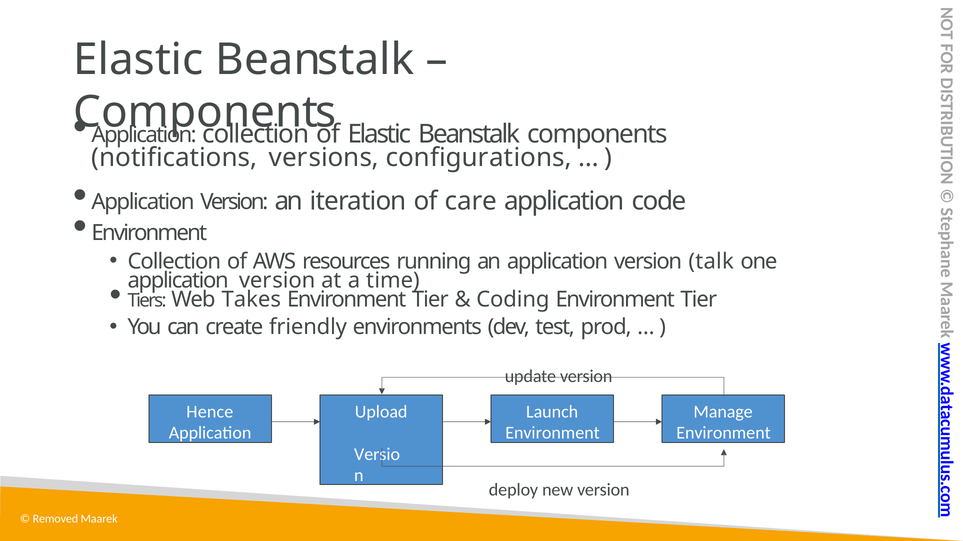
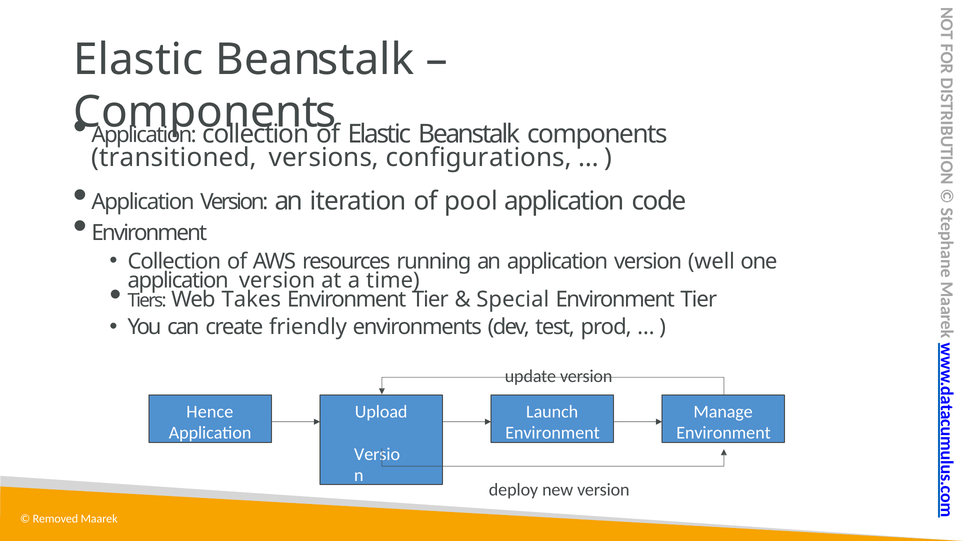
notifications: notifications -> transitioned
care: care -> pool
talk: talk -> well
Coding: Coding -> Special
